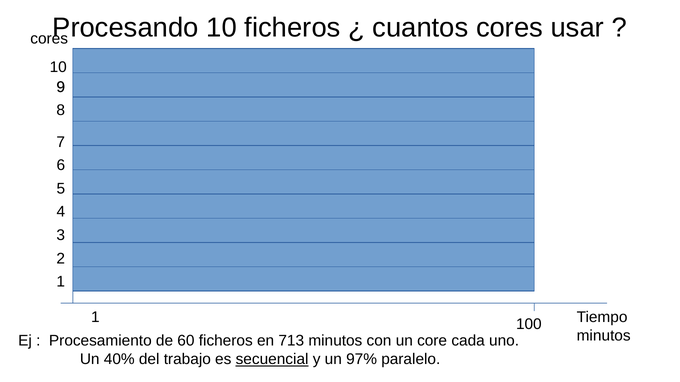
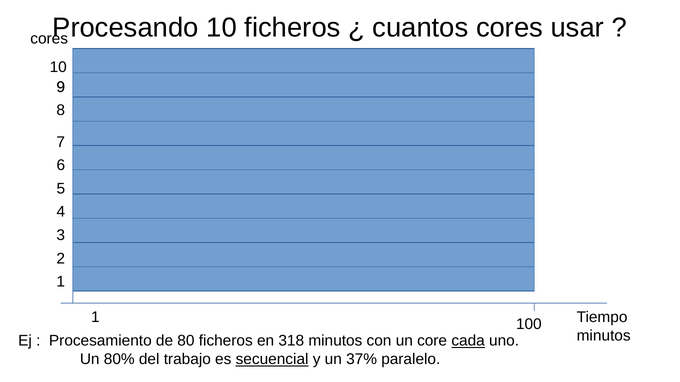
60: 60 -> 80
713: 713 -> 318
cada underline: none -> present
40%: 40% -> 80%
97%: 97% -> 37%
